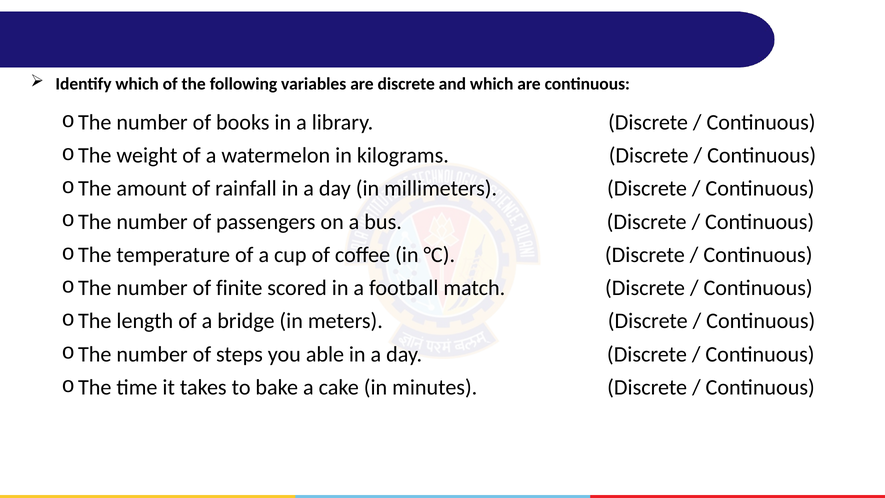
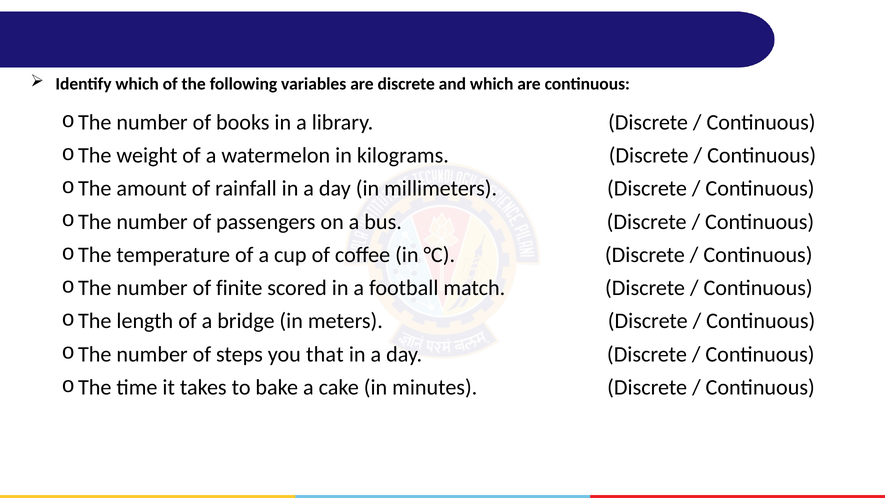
able: able -> that
